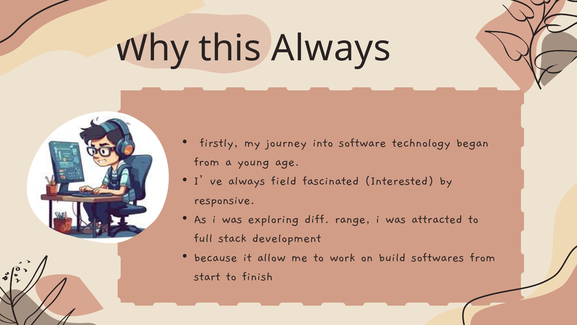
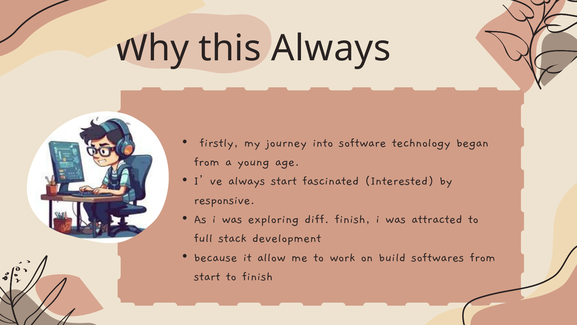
always field: field -> start
diff range: range -> finish
